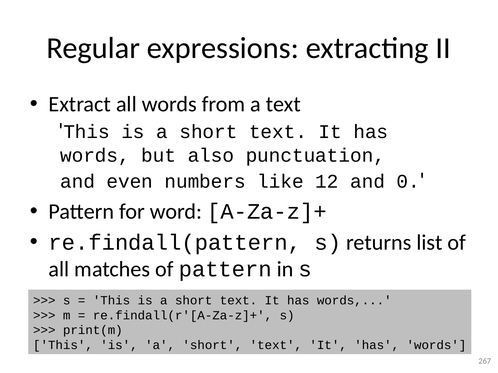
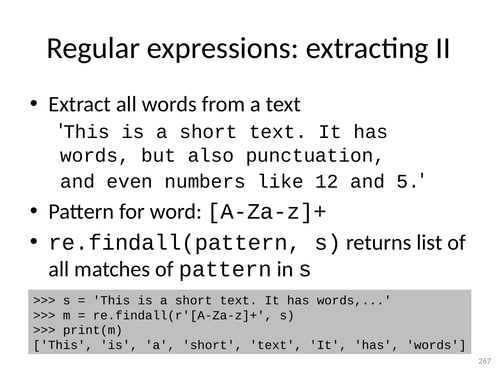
0: 0 -> 5
